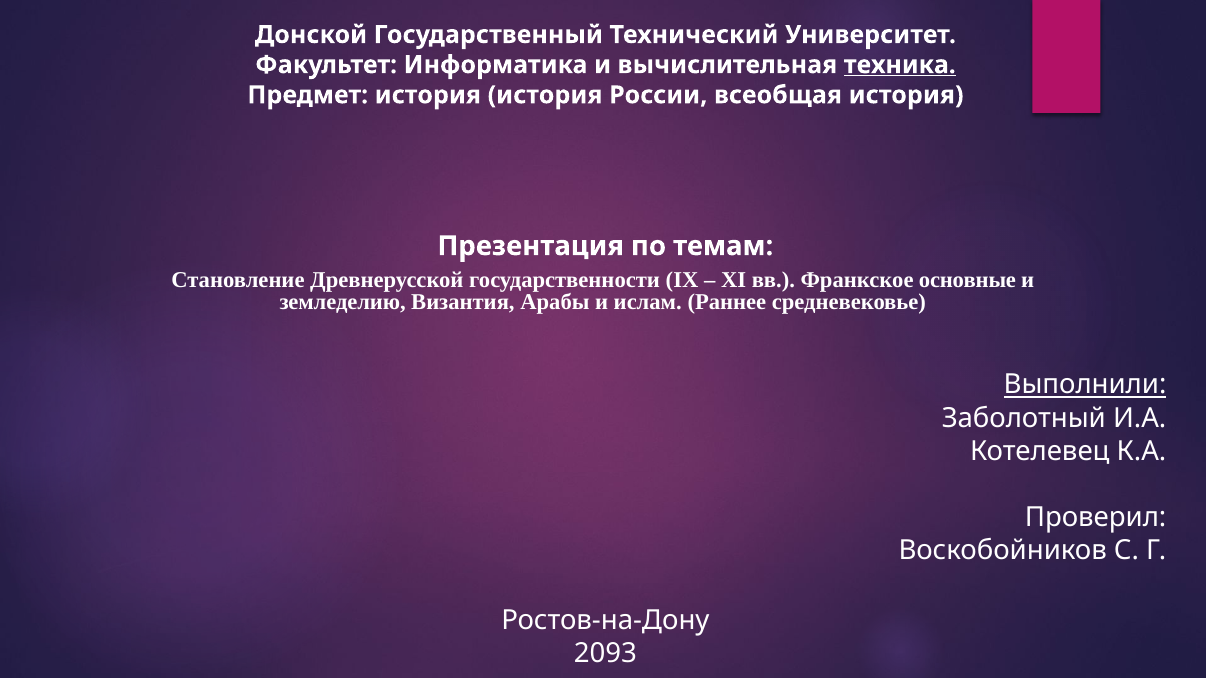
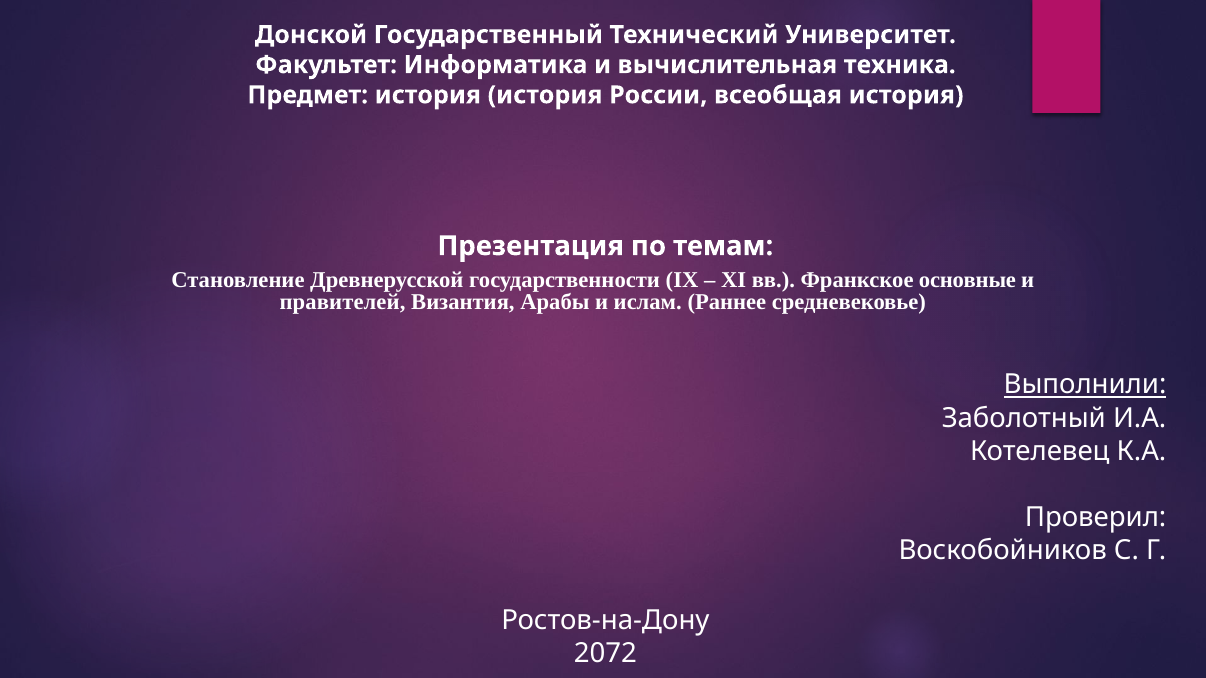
техника underline: present -> none
земледелию: земледелию -> правителей
2093: 2093 -> 2072
